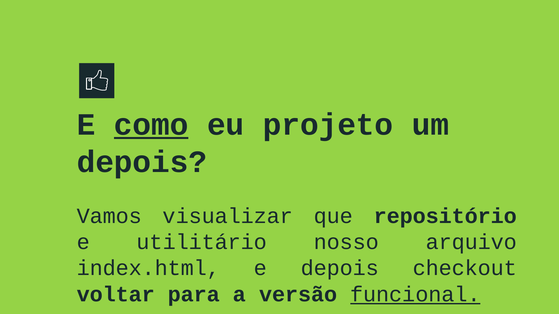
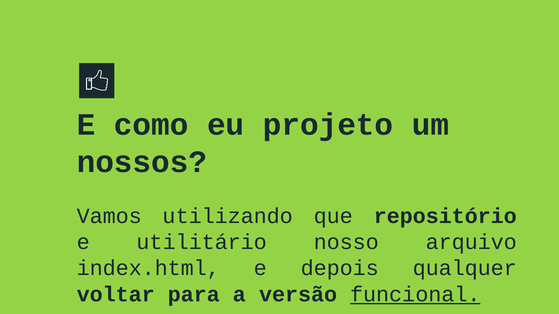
como underline: present -> none
depois at (142, 162): depois -> nossos
visualizar: visualizar -> utilizando
checkout: checkout -> qualquer
